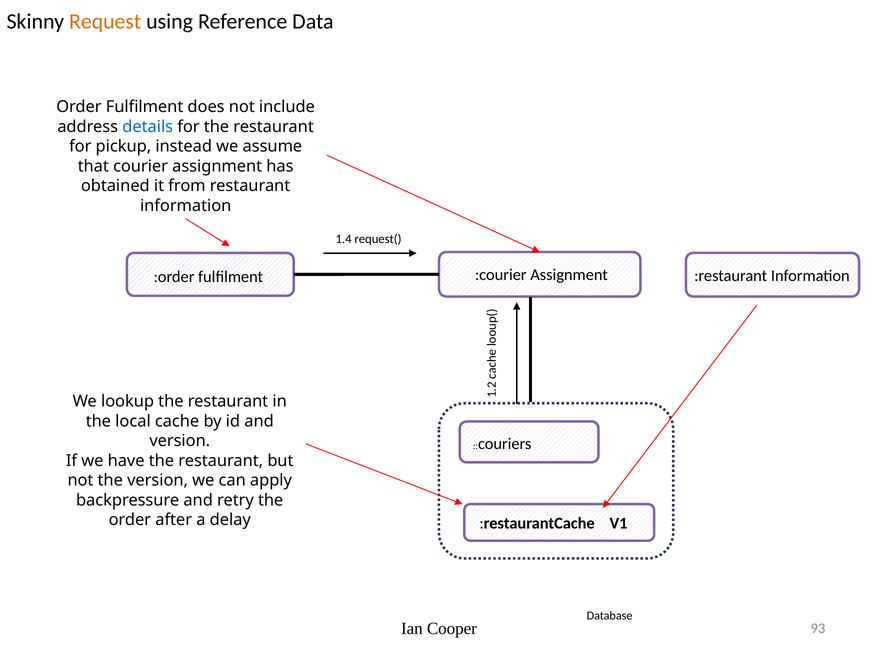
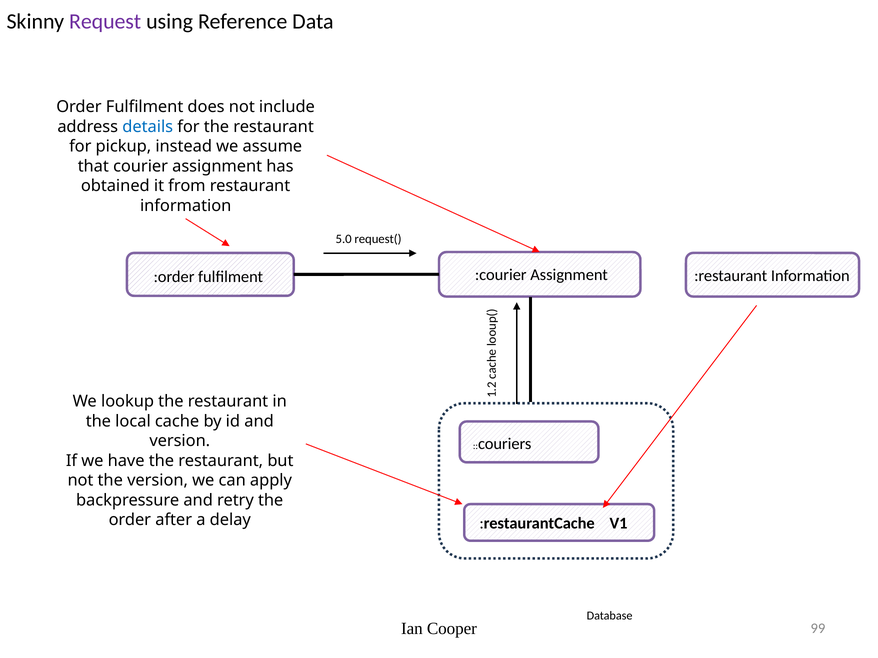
Request colour: orange -> purple
1.4: 1.4 -> 5.0
93: 93 -> 99
